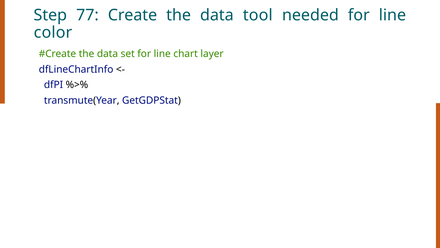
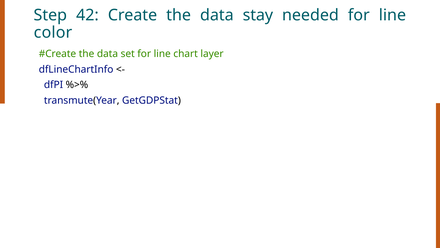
77: 77 -> 42
tool: tool -> stay
